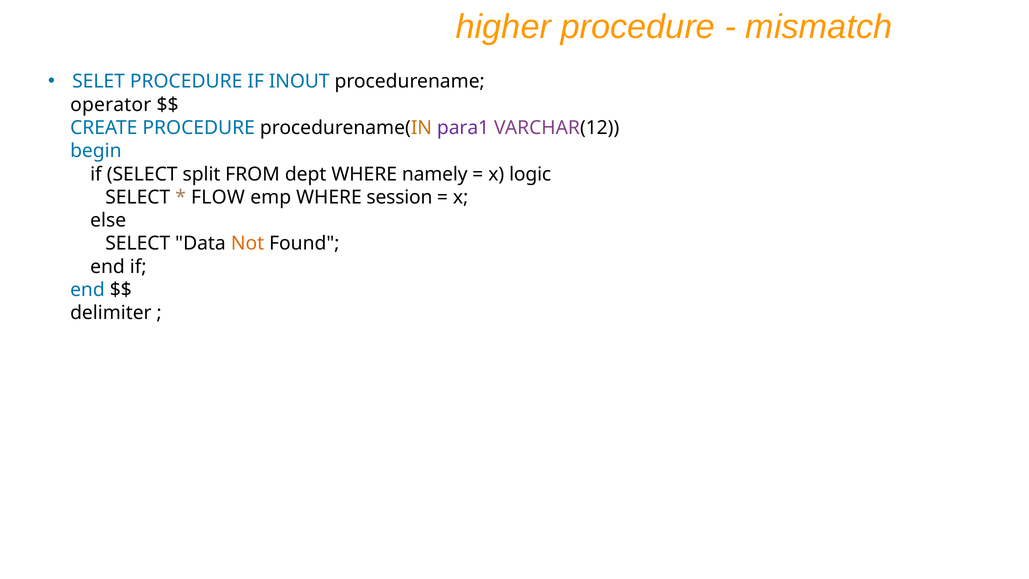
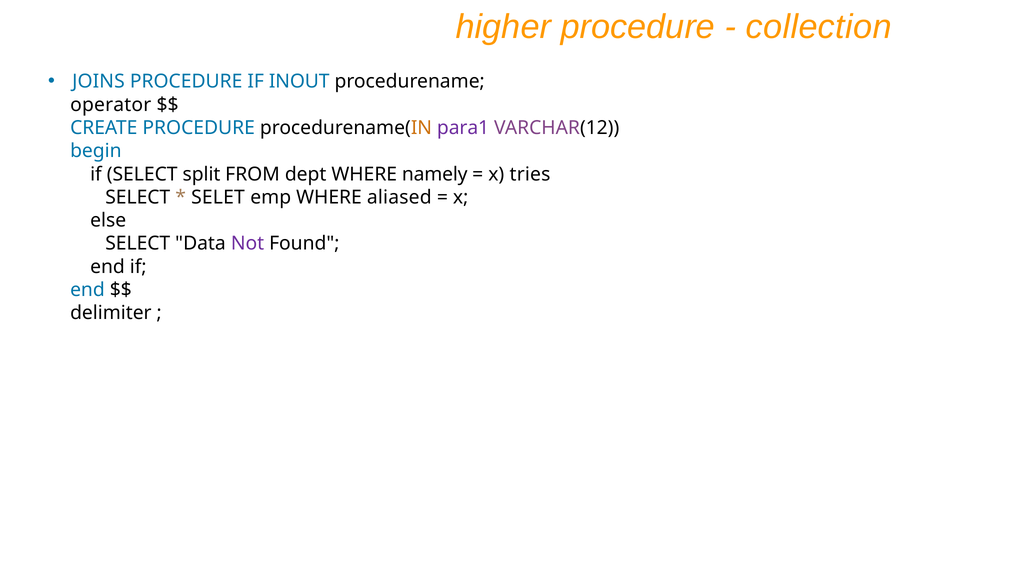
mismatch: mismatch -> collection
SELET: SELET -> JOINS
logic: logic -> tries
FLOW: FLOW -> SELET
session: session -> aliased
Not colour: orange -> purple
